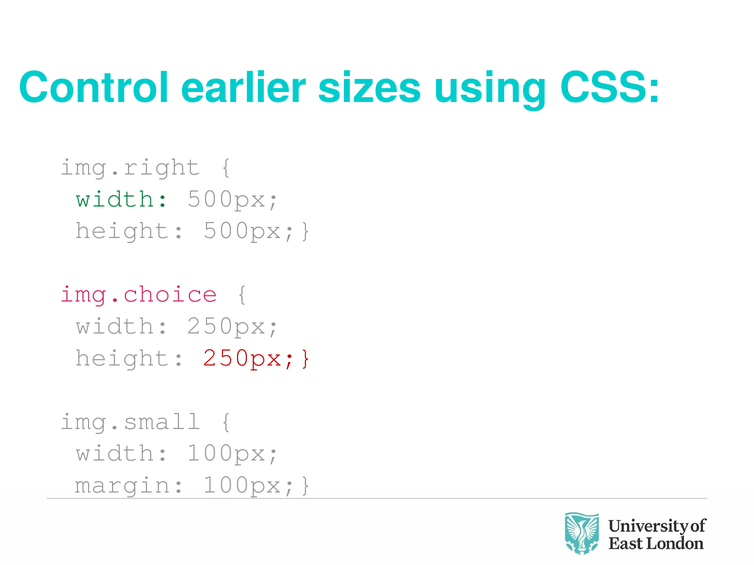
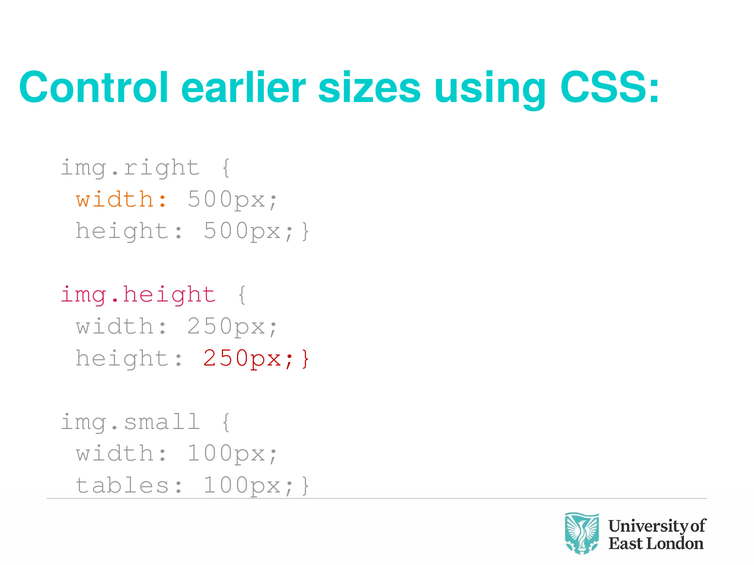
width at (123, 198) colour: green -> orange
img.choice: img.choice -> img.height
margin: margin -> tables
